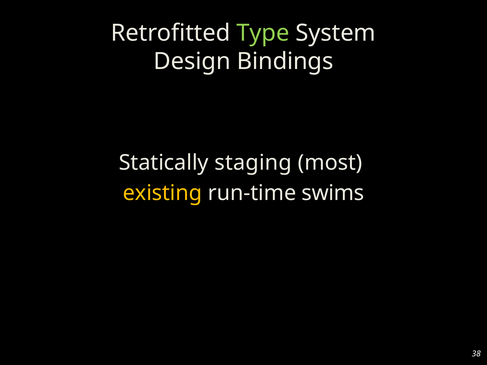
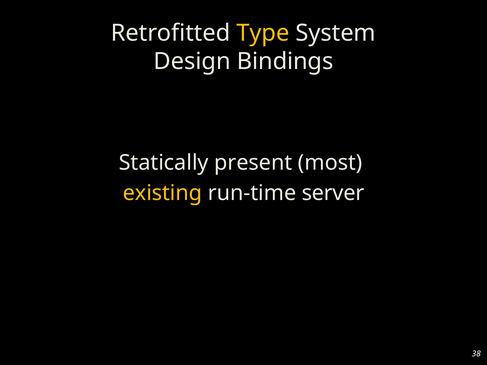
Type colour: light green -> yellow
staging: staging -> present
swims: swims -> server
